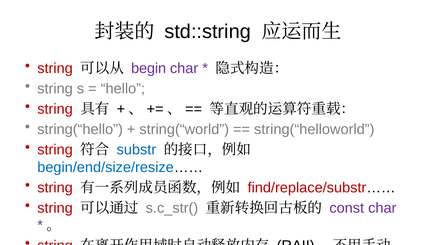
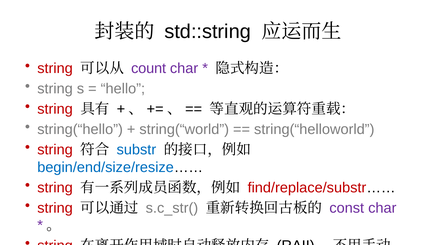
begin: begin -> count
